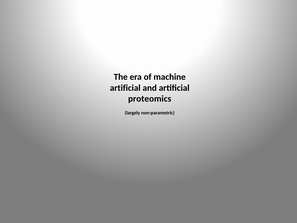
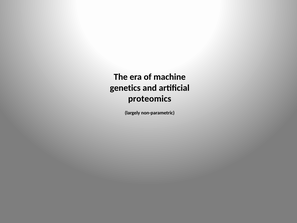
artificial at (125, 88): artificial -> genetics
